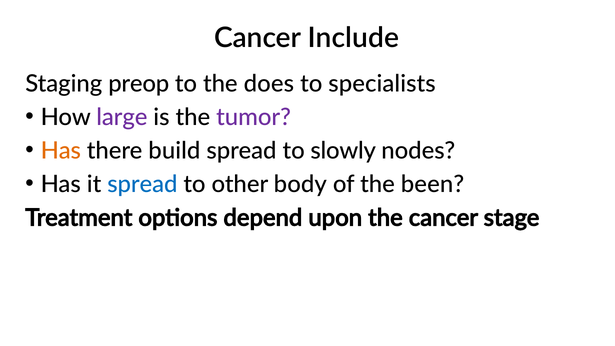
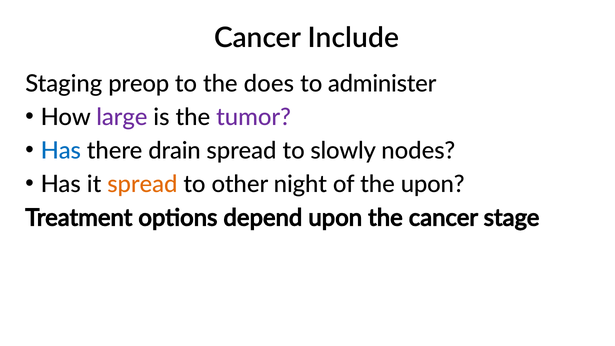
specialists: specialists -> administer
Has at (61, 151) colour: orange -> blue
build: build -> drain
spread at (142, 184) colour: blue -> orange
body: body -> night
the been: been -> upon
